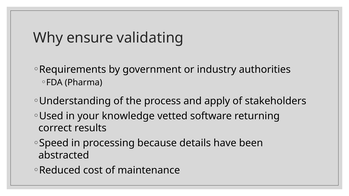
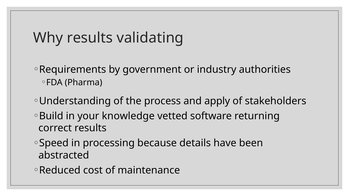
Why ensure: ensure -> results
Used: Used -> Build
